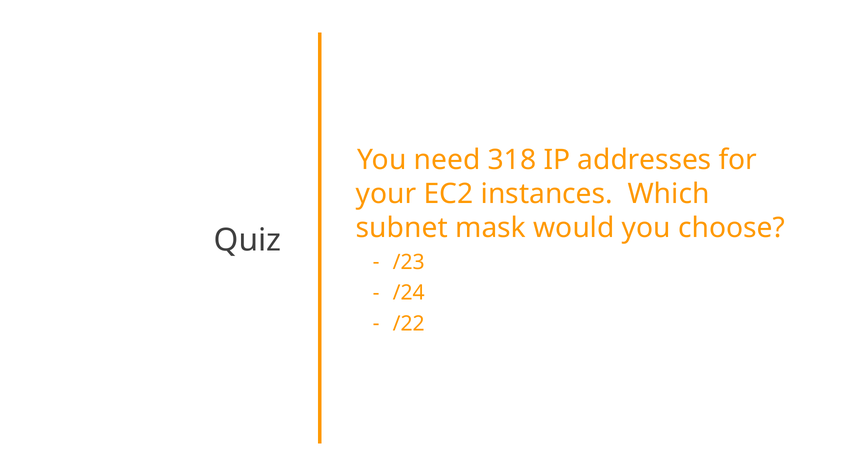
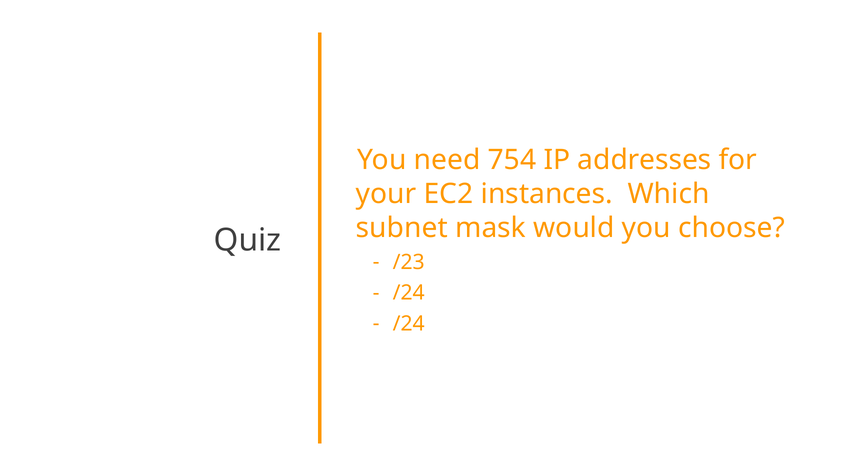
318: 318 -> 754
/22 at (409, 324): /22 -> /24
